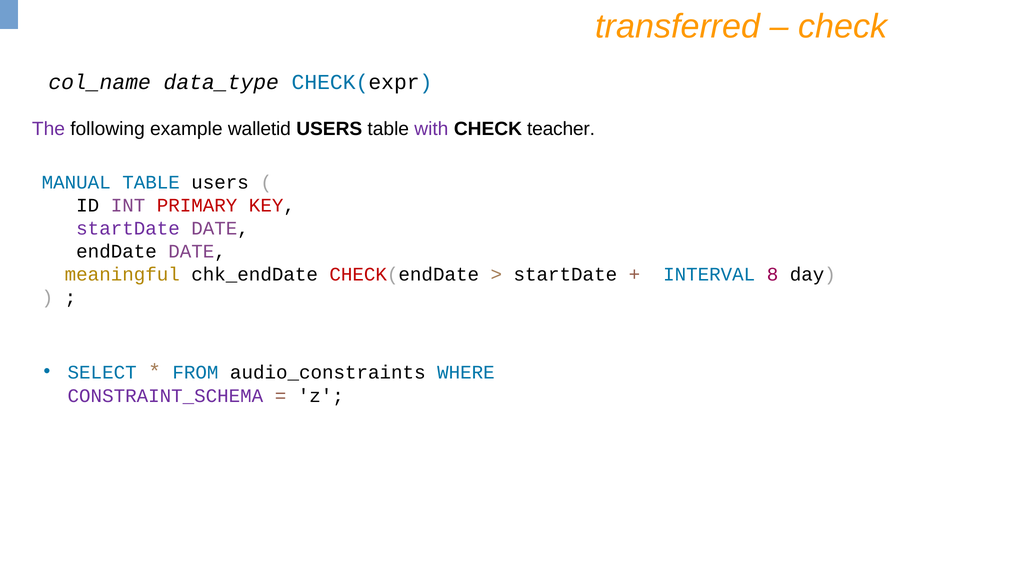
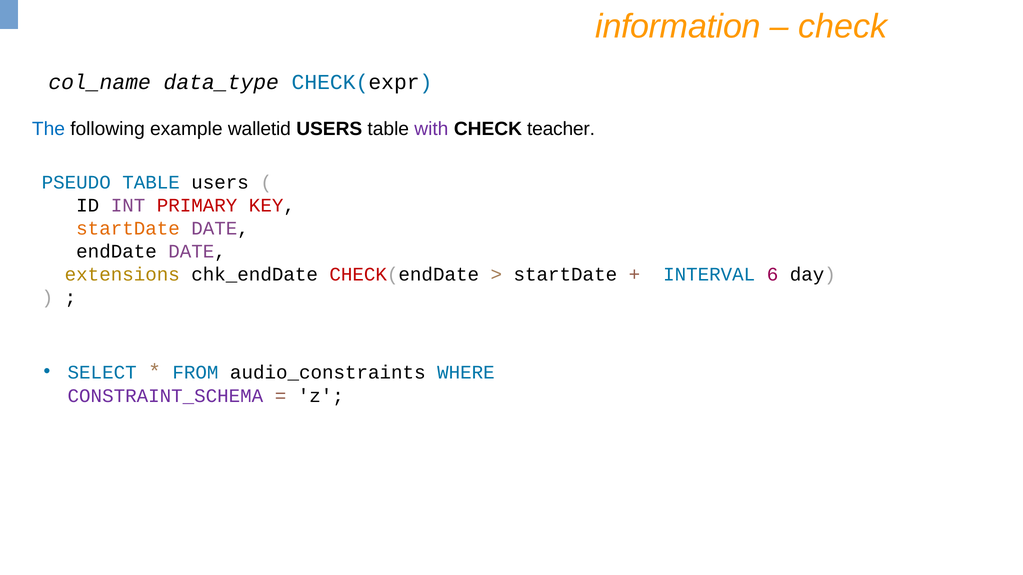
transferred: transferred -> information
The colour: purple -> blue
MANUAL: MANUAL -> PSEUDO
startDate at (128, 229) colour: purple -> orange
meaningful: meaningful -> extensions
8: 8 -> 6
